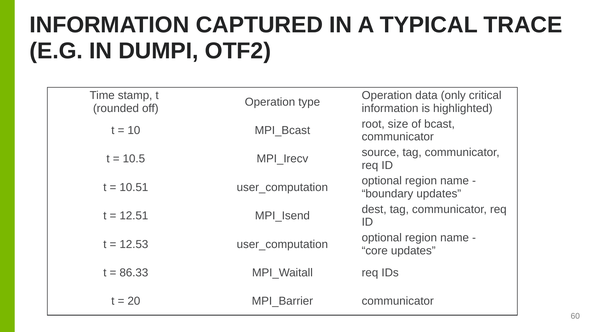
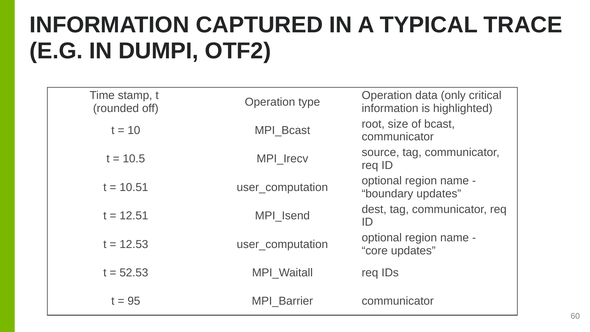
86.33: 86.33 -> 52.53
20: 20 -> 95
